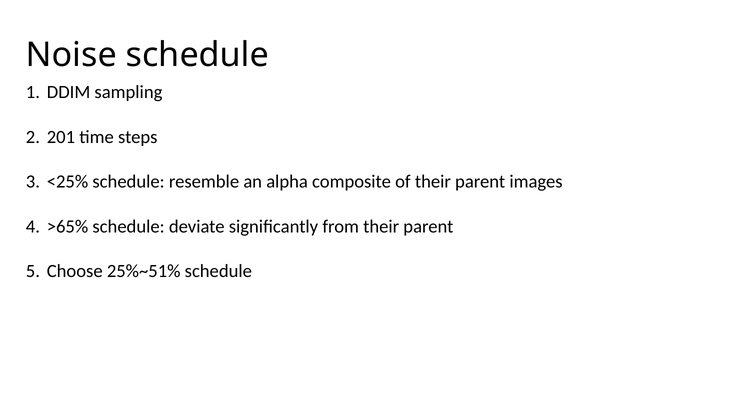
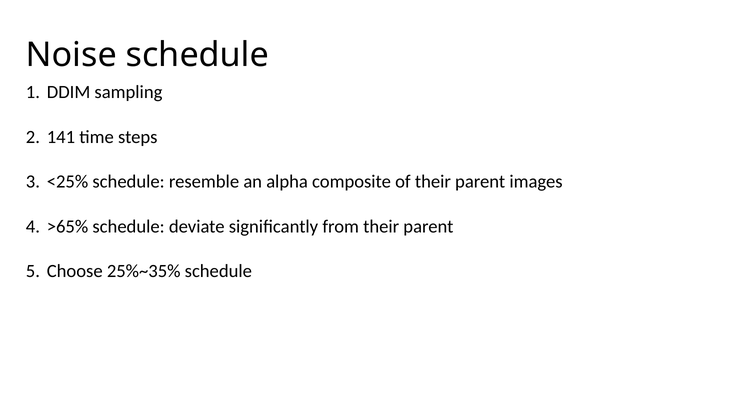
201: 201 -> 141
25%~51%: 25%~51% -> 25%~35%
